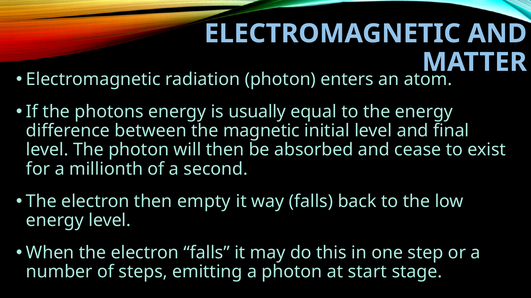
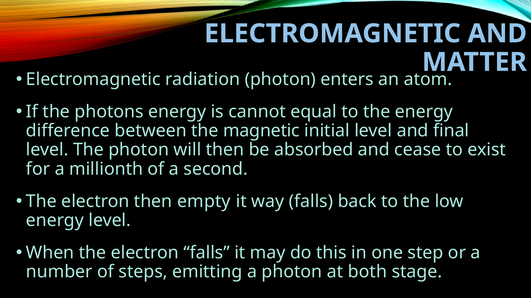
usually: usually -> cannot
start: start -> both
